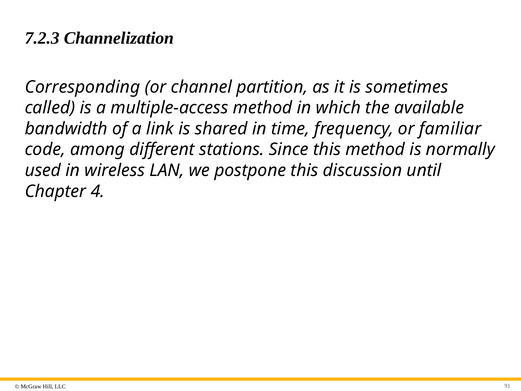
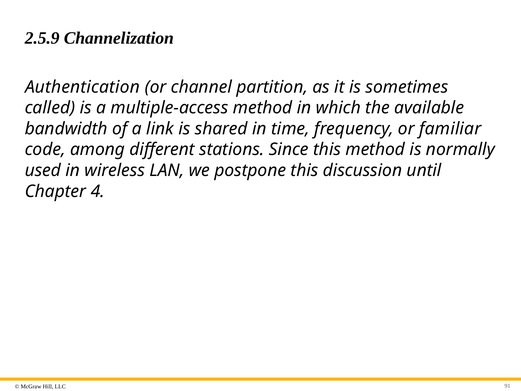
7.2.3: 7.2.3 -> 2.5.9
Corresponding: Corresponding -> Authentication
